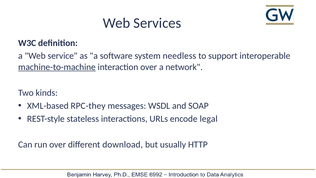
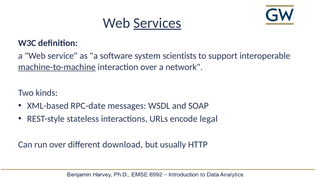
Services underline: none -> present
needless: needless -> scientists
RPC-they: RPC-they -> RPC-date
